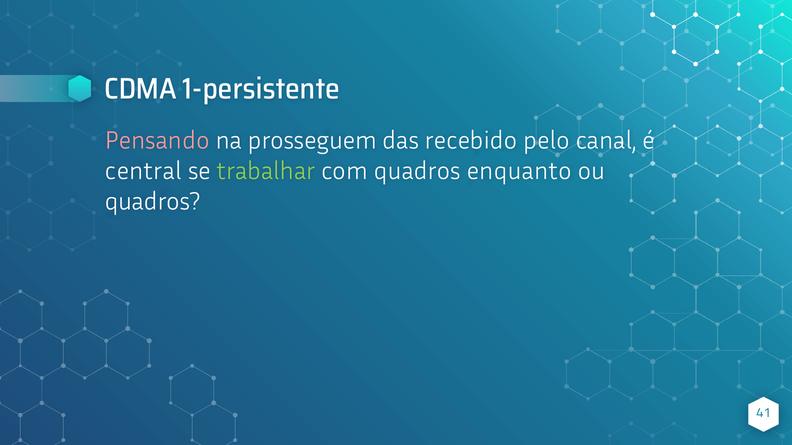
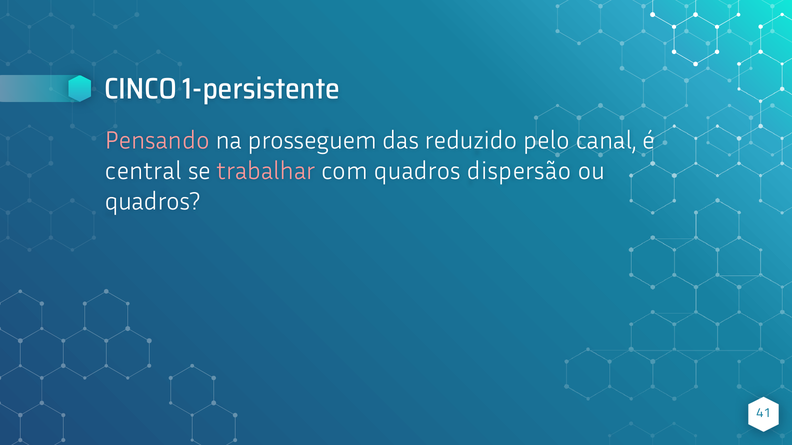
CDMA: CDMA -> CINCO
recebido: recebido -> reduzido
trabalhar colour: light green -> pink
enquanto: enquanto -> dispersão
